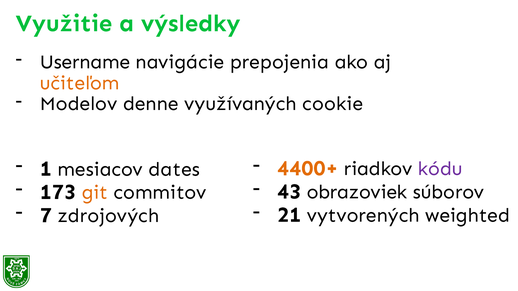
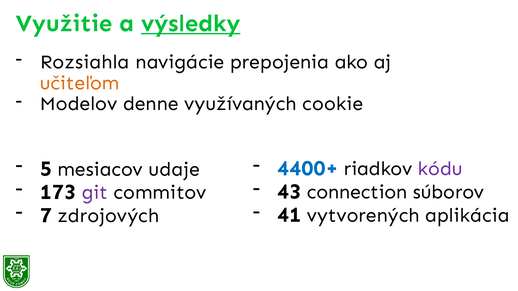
výsledky underline: none -> present
Username: Username -> Rozsiahla
4400+ colour: orange -> blue
1: 1 -> 5
dates: dates -> udaje
obrazoviek: obrazoviek -> connection
git colour: orange -> purple
21: 21 -> 41
weighted: weighted -> aplikácia
